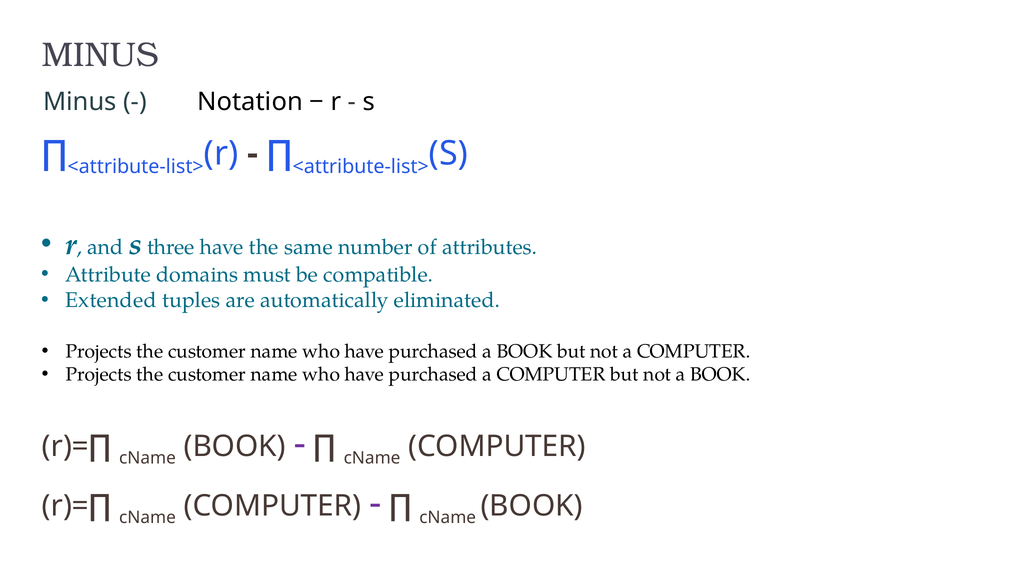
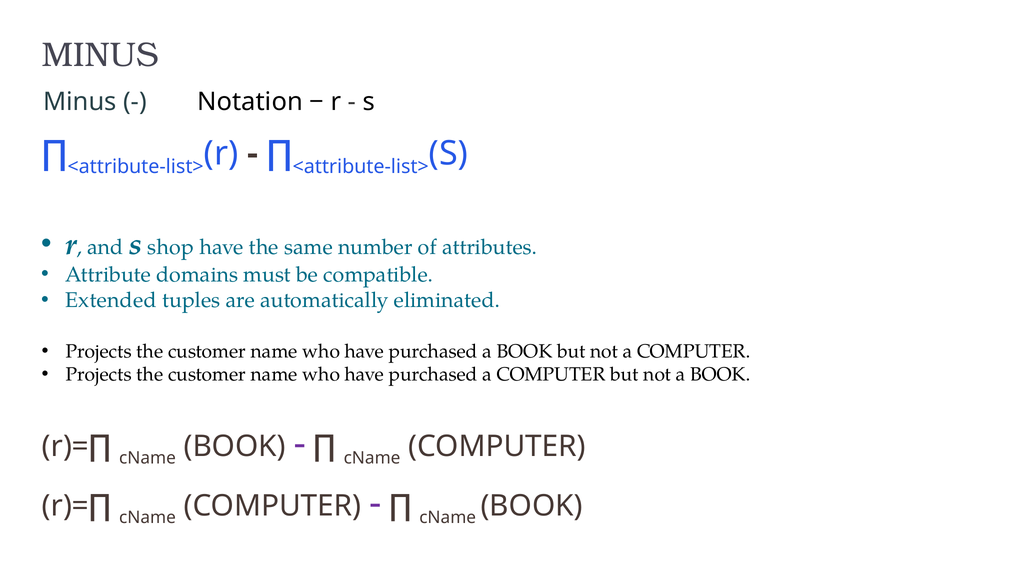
three: three -> shop
